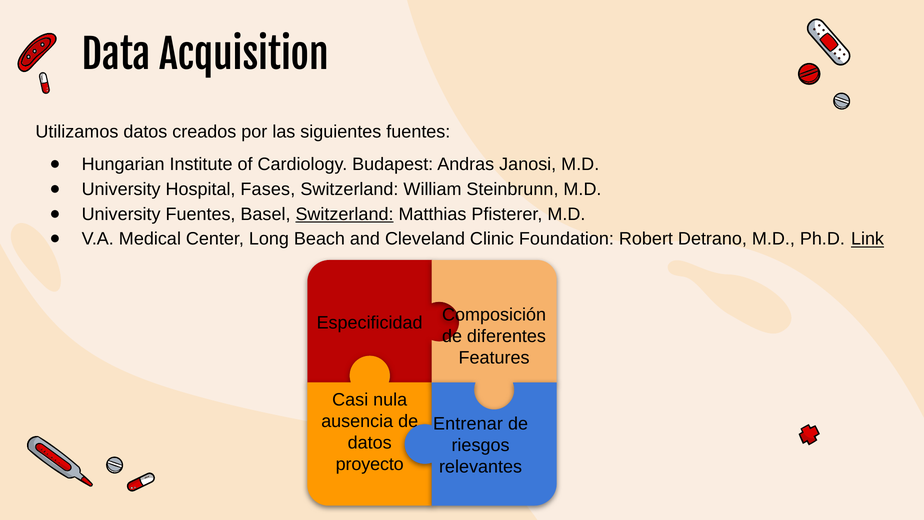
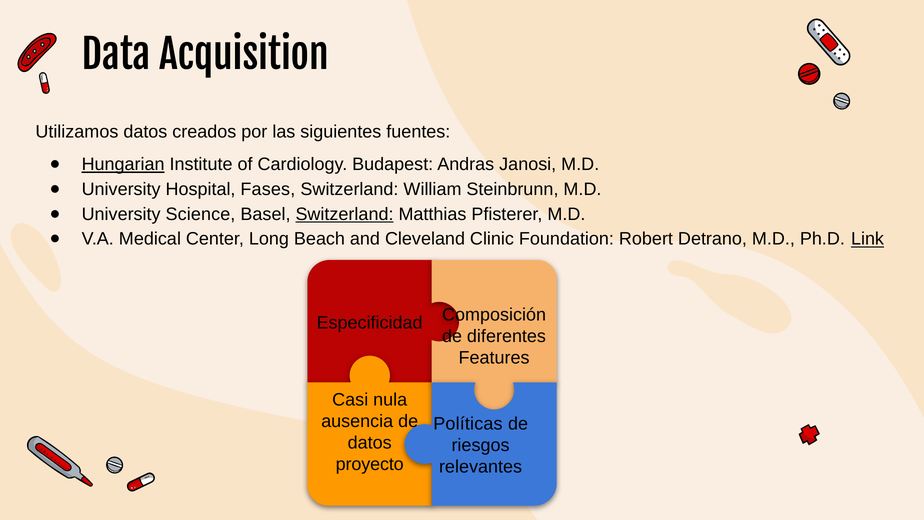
Hungarian underline: none -> present
University Fuentes: Fuentes -> Science
Entrenar: Entrenar -> Políticas
